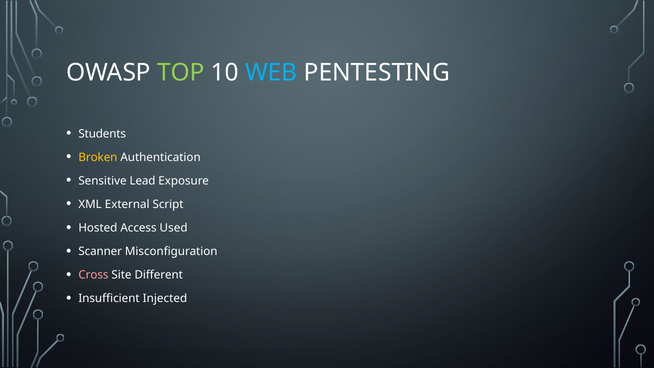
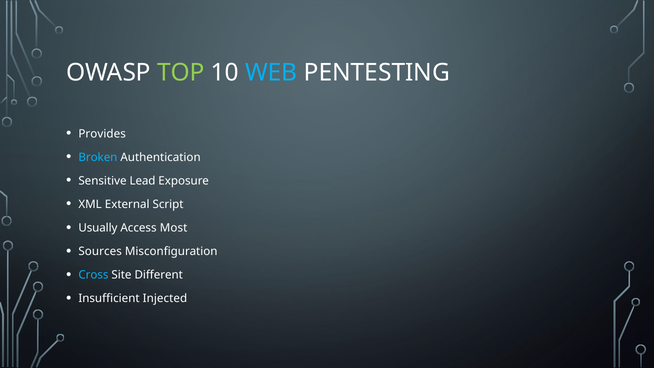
Students: Students -> Provides
Broken colour: yellow -> light blue
Hosted: Hosted -> Usually
Used: Used -> Most
Scanner: Scanner -> Sources
Cross colour: pink -> light blue
